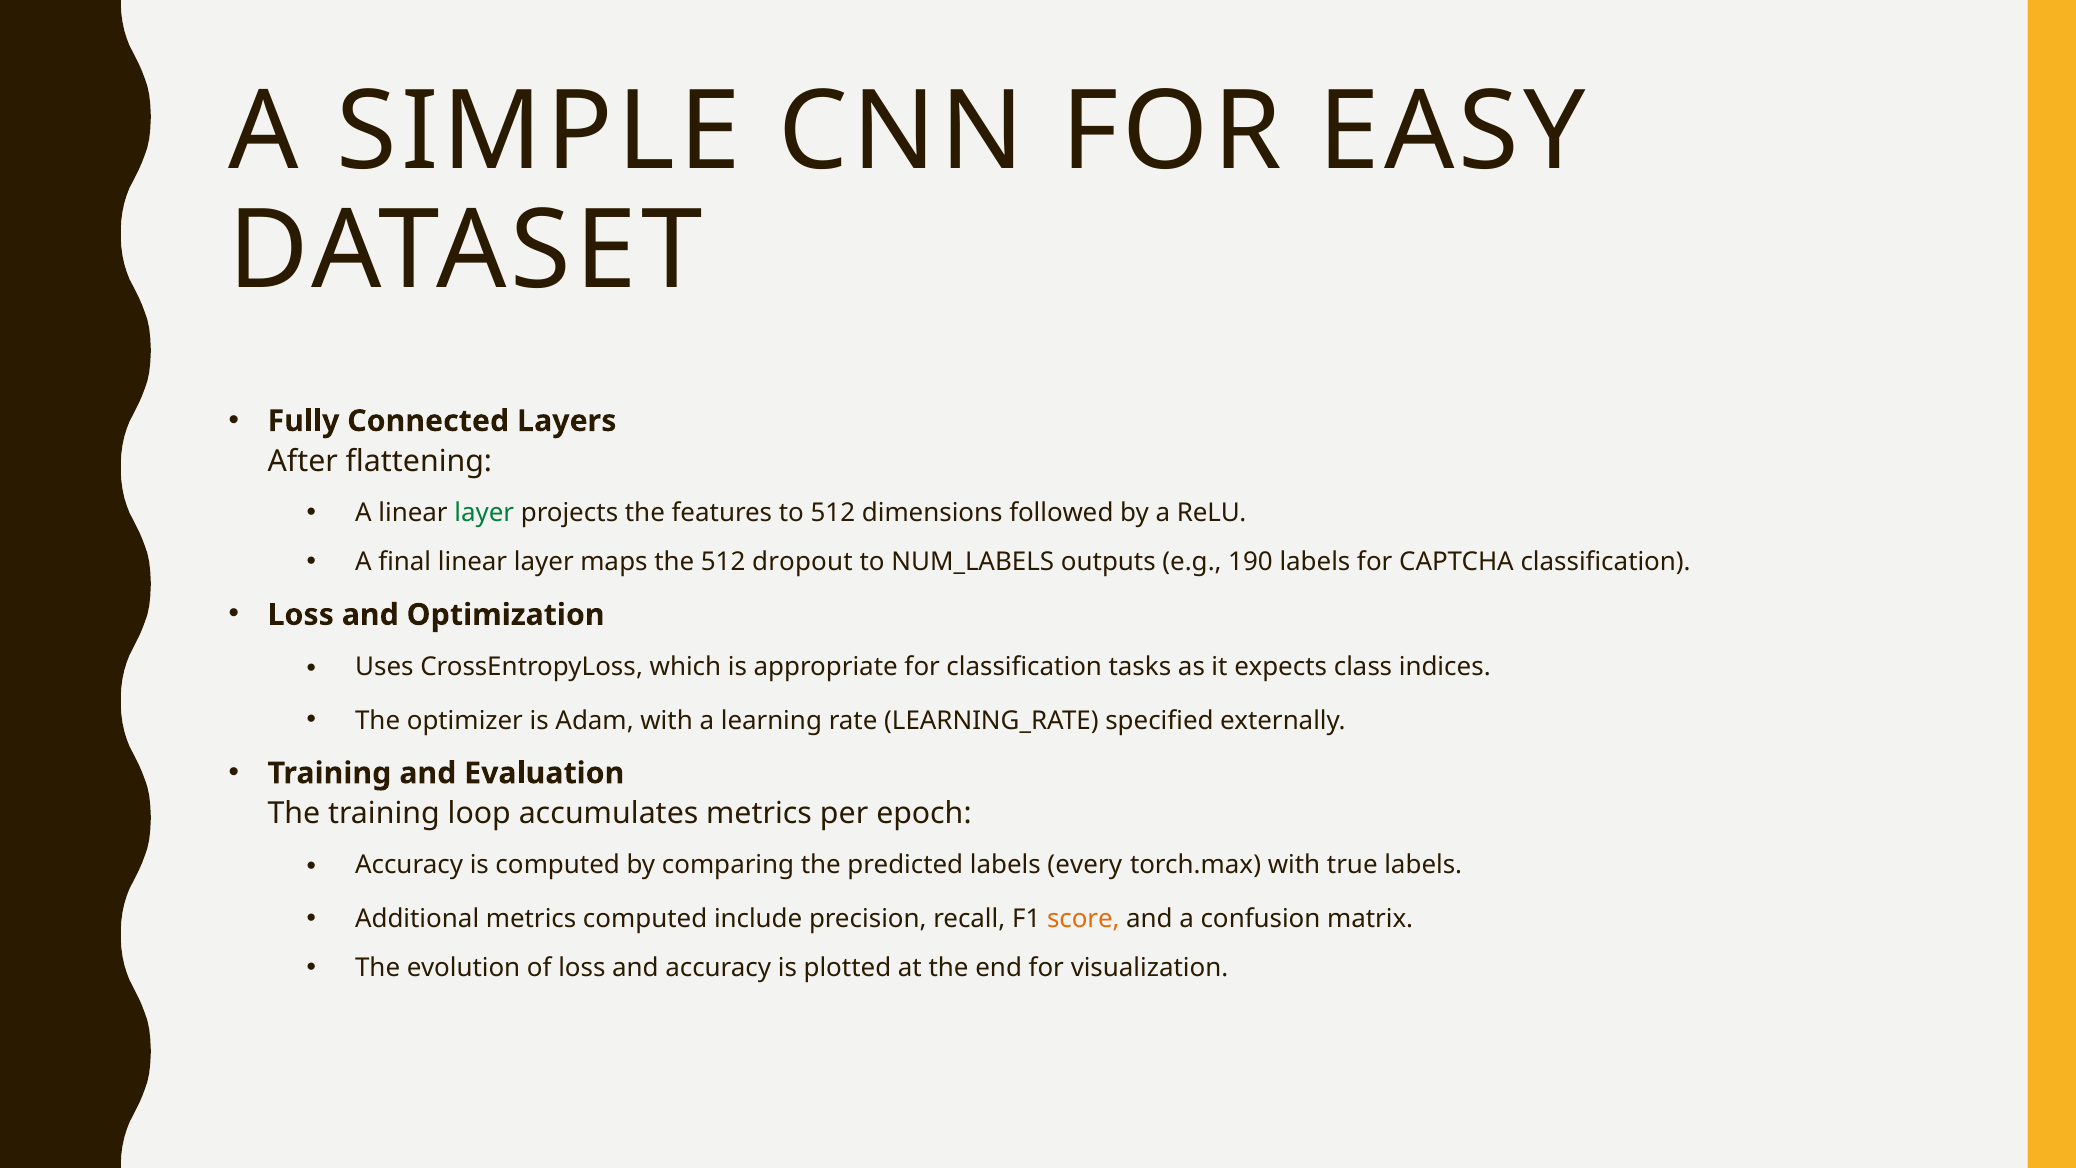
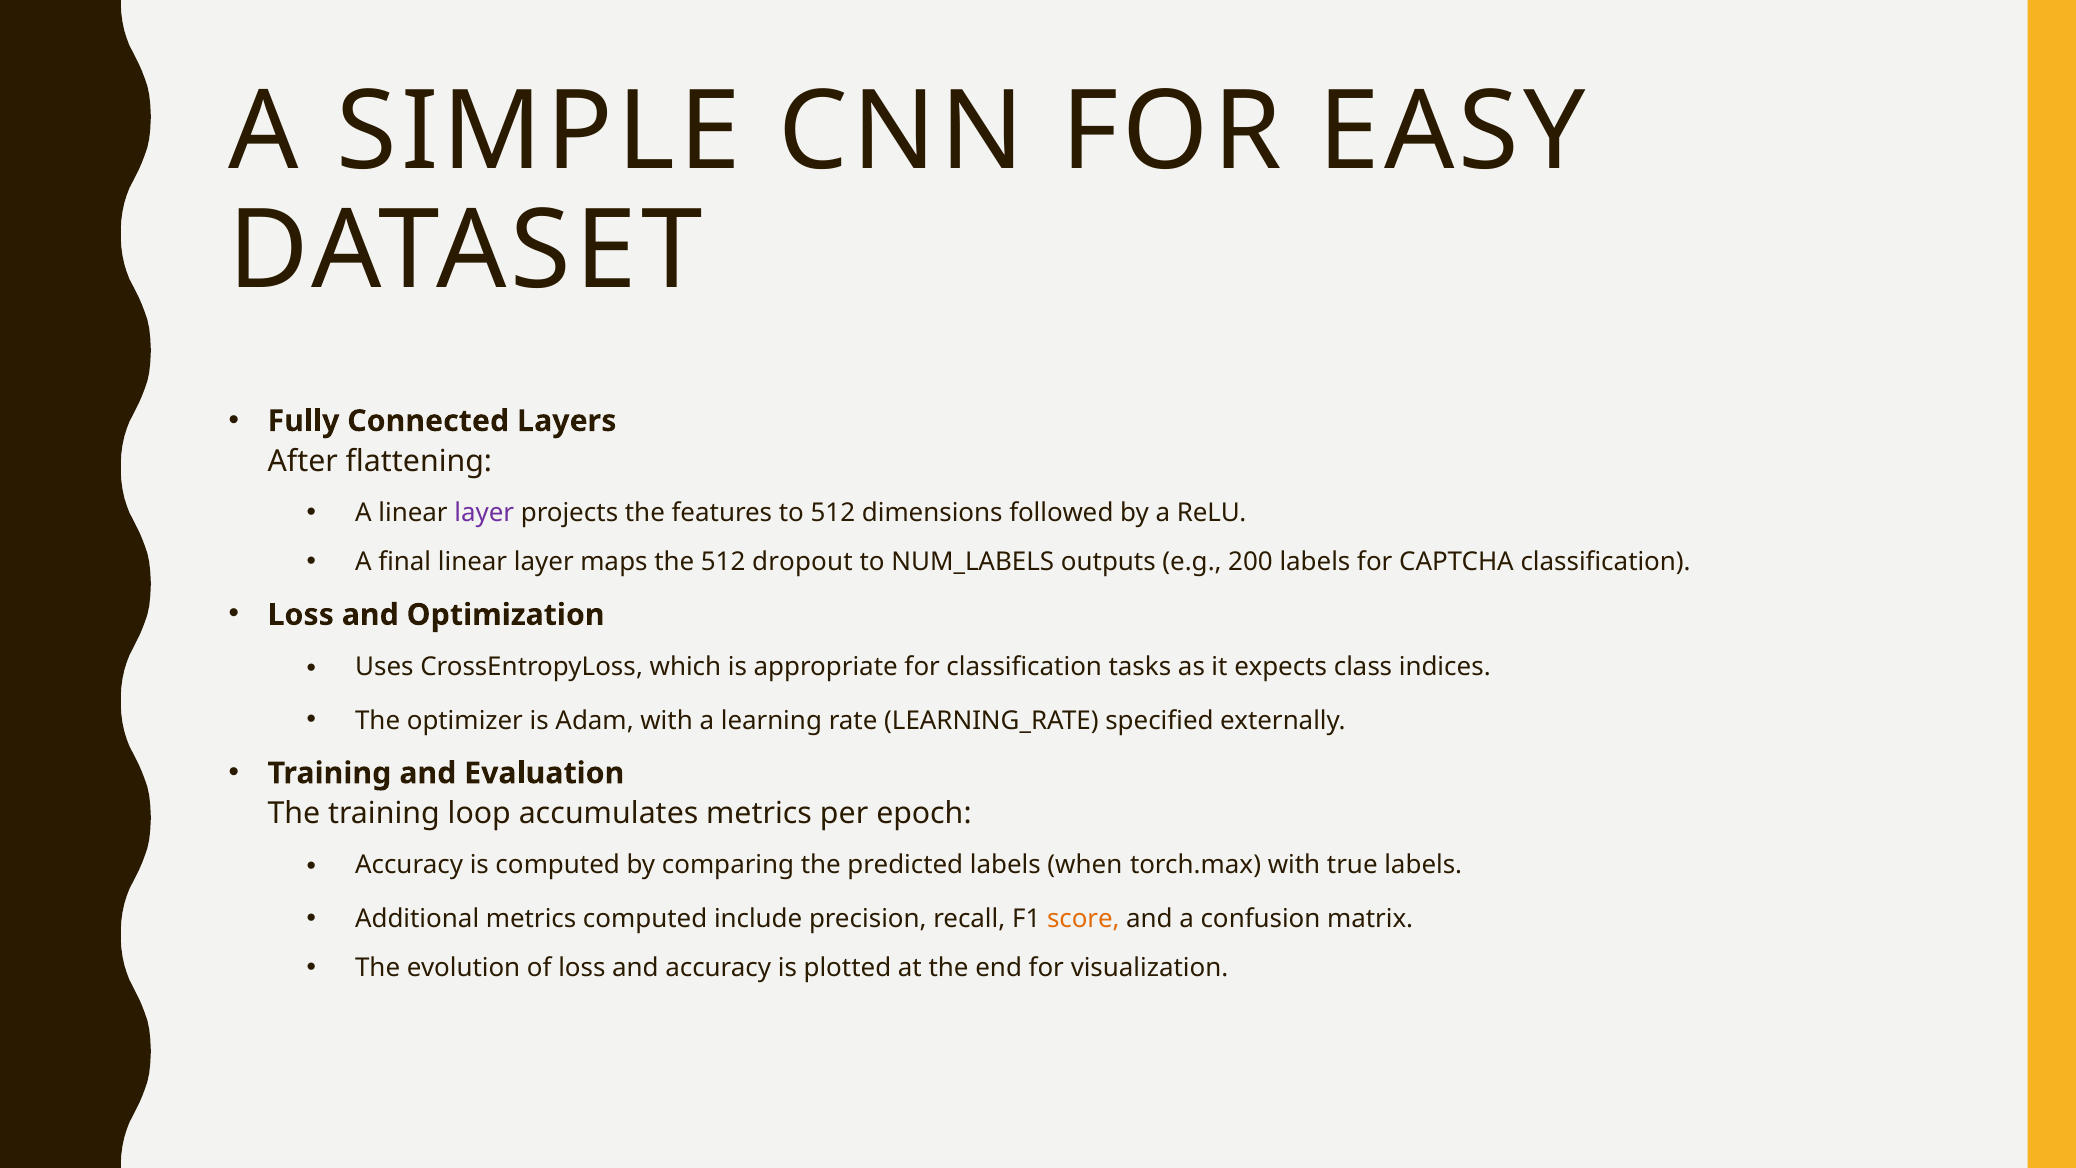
layer at (484, 513) colour: green -> purple
190: 190 -> 200
every: every -> when
